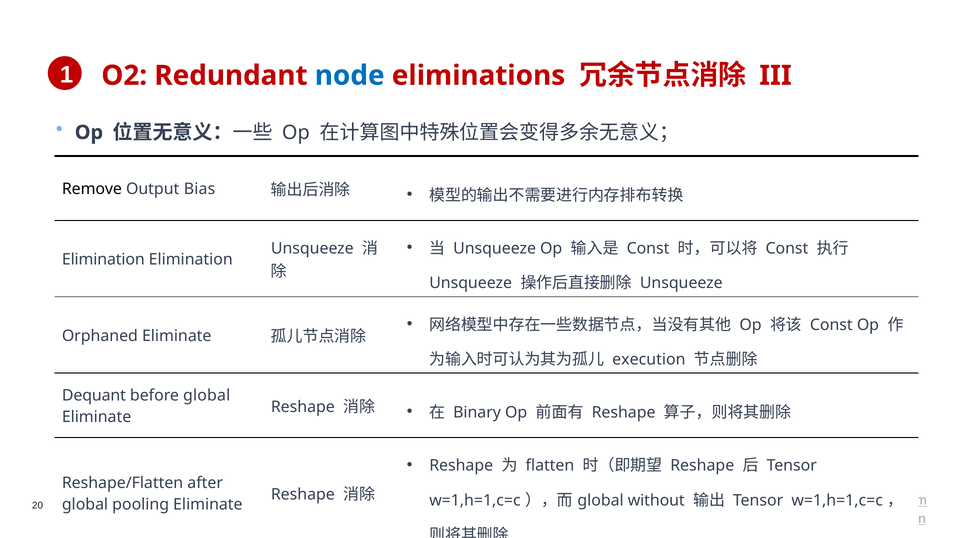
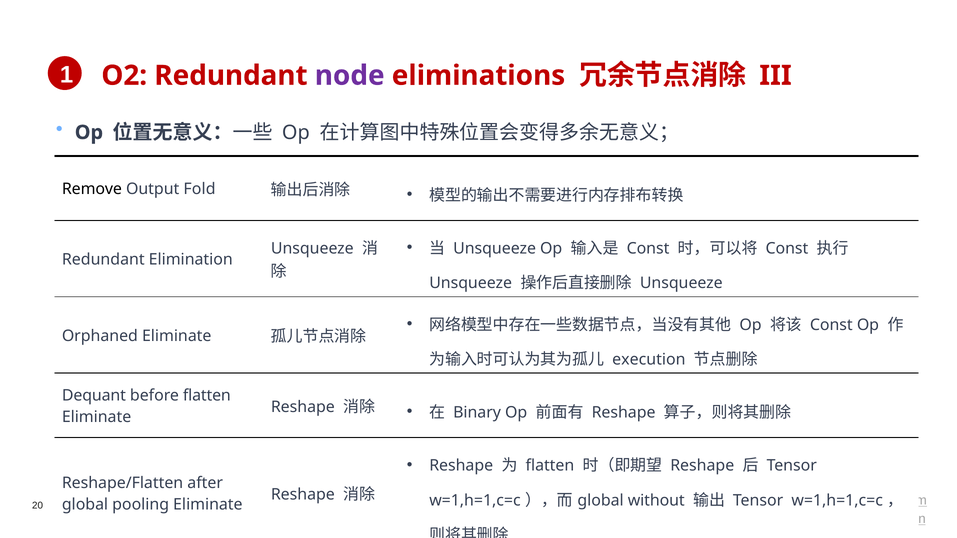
node colour: blue -> purple
Bias: Bias -> Fold
Elimination at (103, 259): Elimination -> Redundant
before global: global -> flatten
